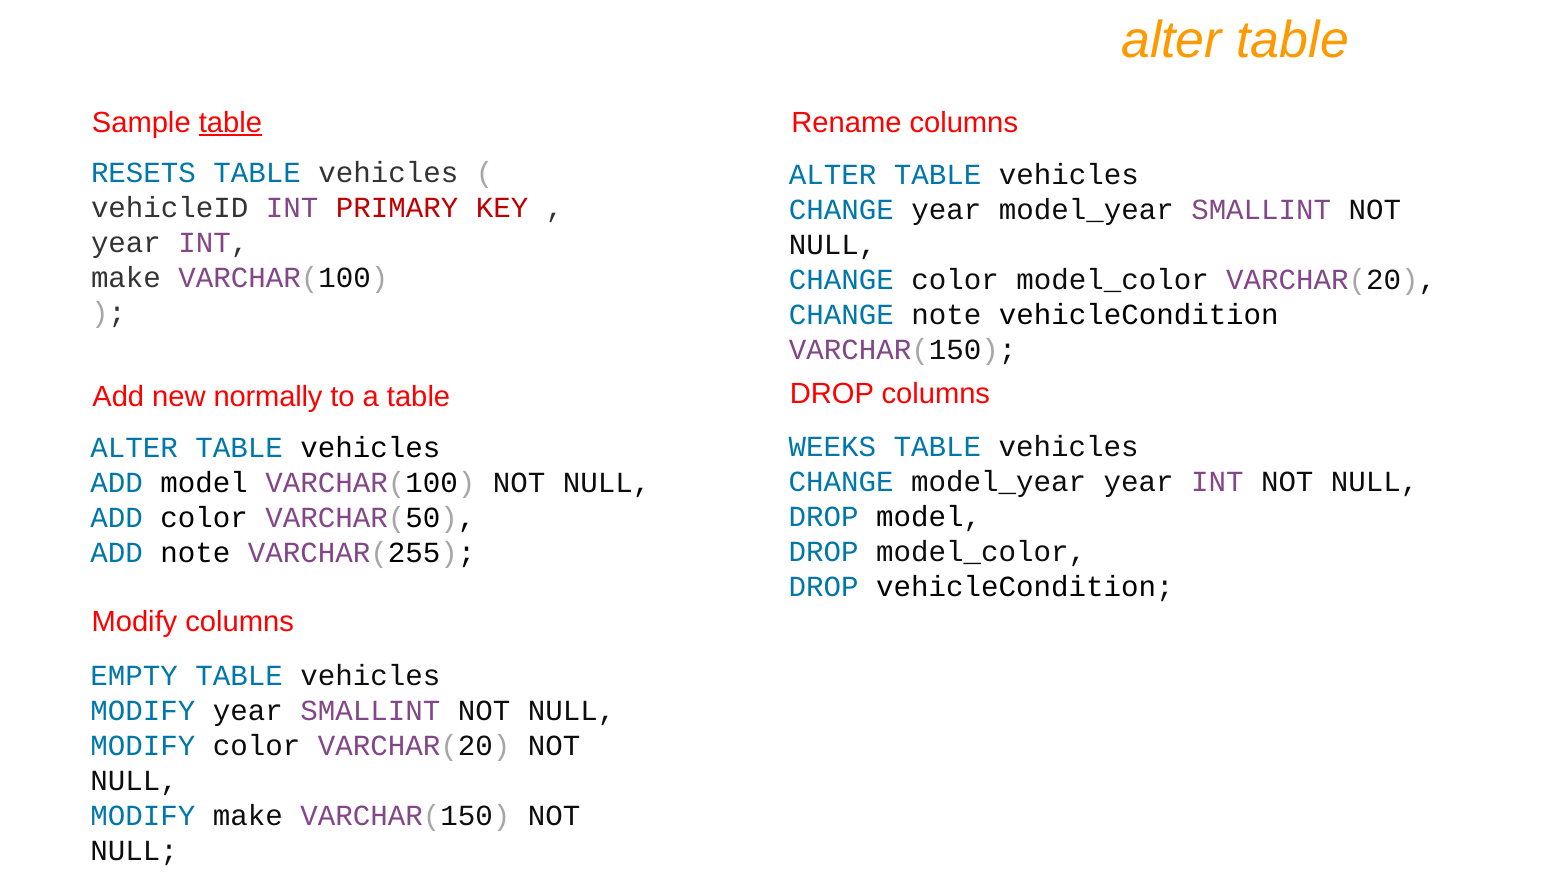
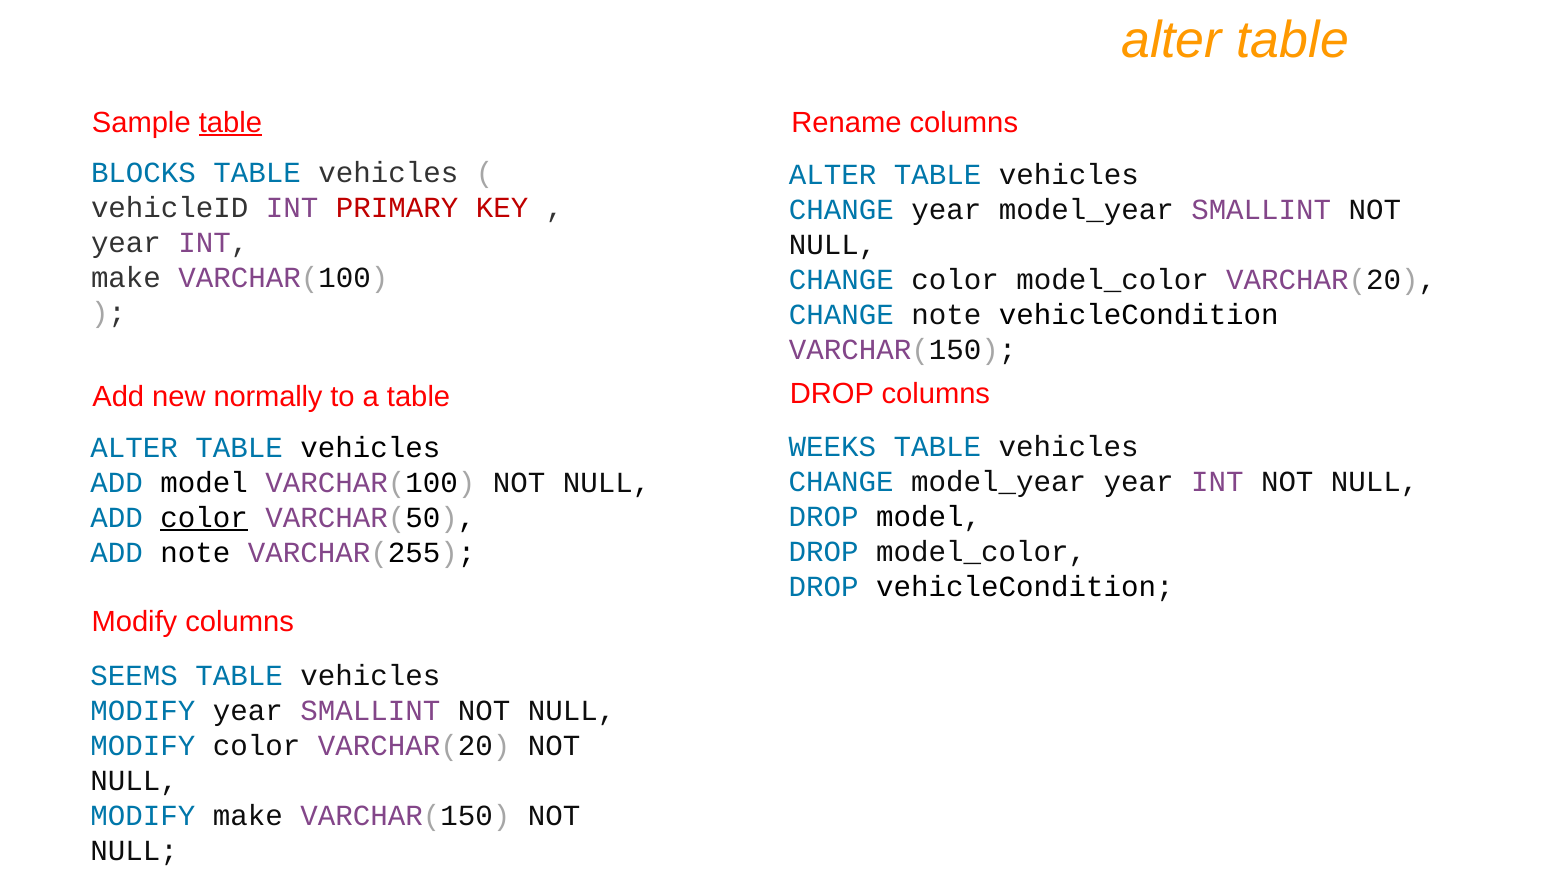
RESETS: RESETS -> BLOCKS
color at (204, 517) underline: none -> present
EMPTY: EMPTY -> SEEMS
